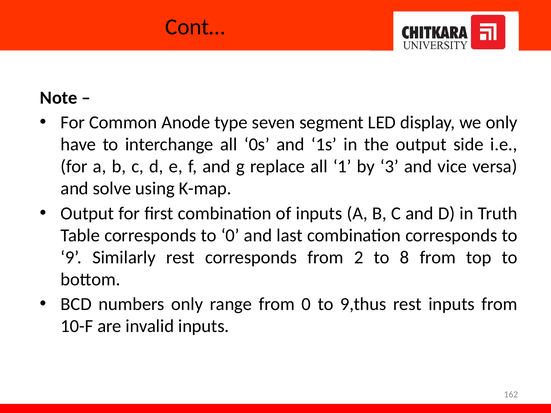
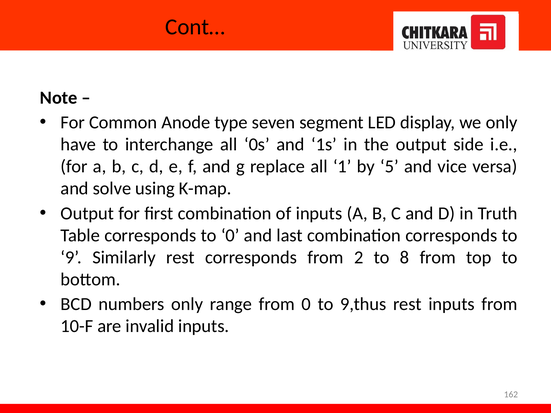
3: 3 -> 5
